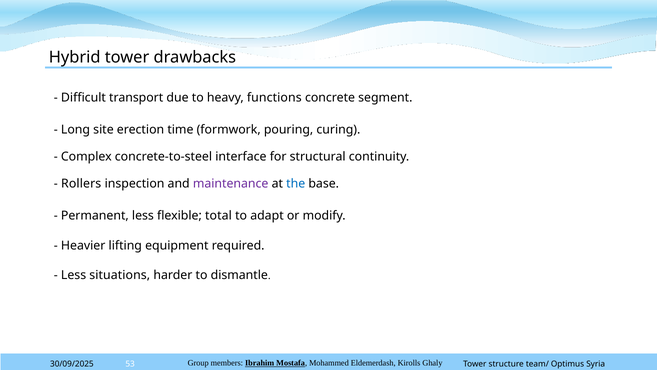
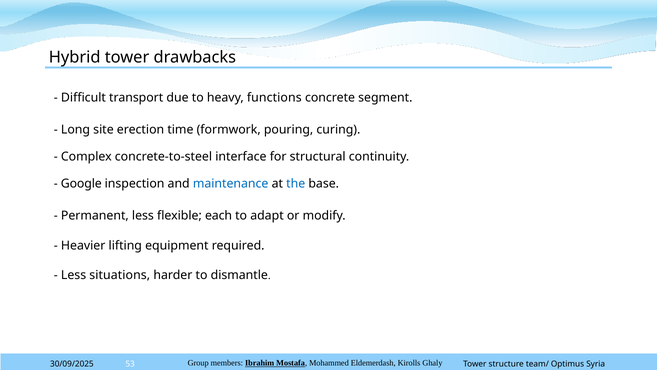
Rollers: Rollers -> Google
maintenance colour: purple -> blue
total: total -> each
